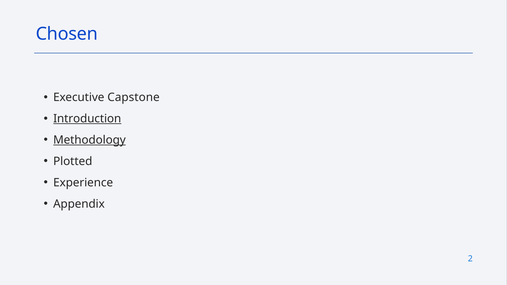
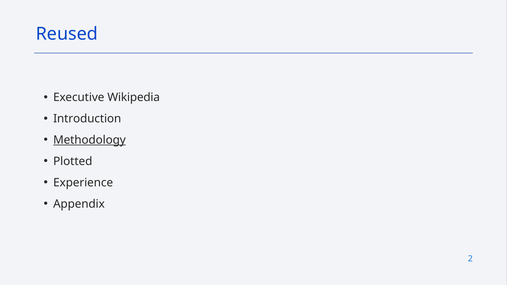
Chosen: Chosen -> Reused
Capstone: Capstone -> Wikipedia
Introduction underline: present -> none
